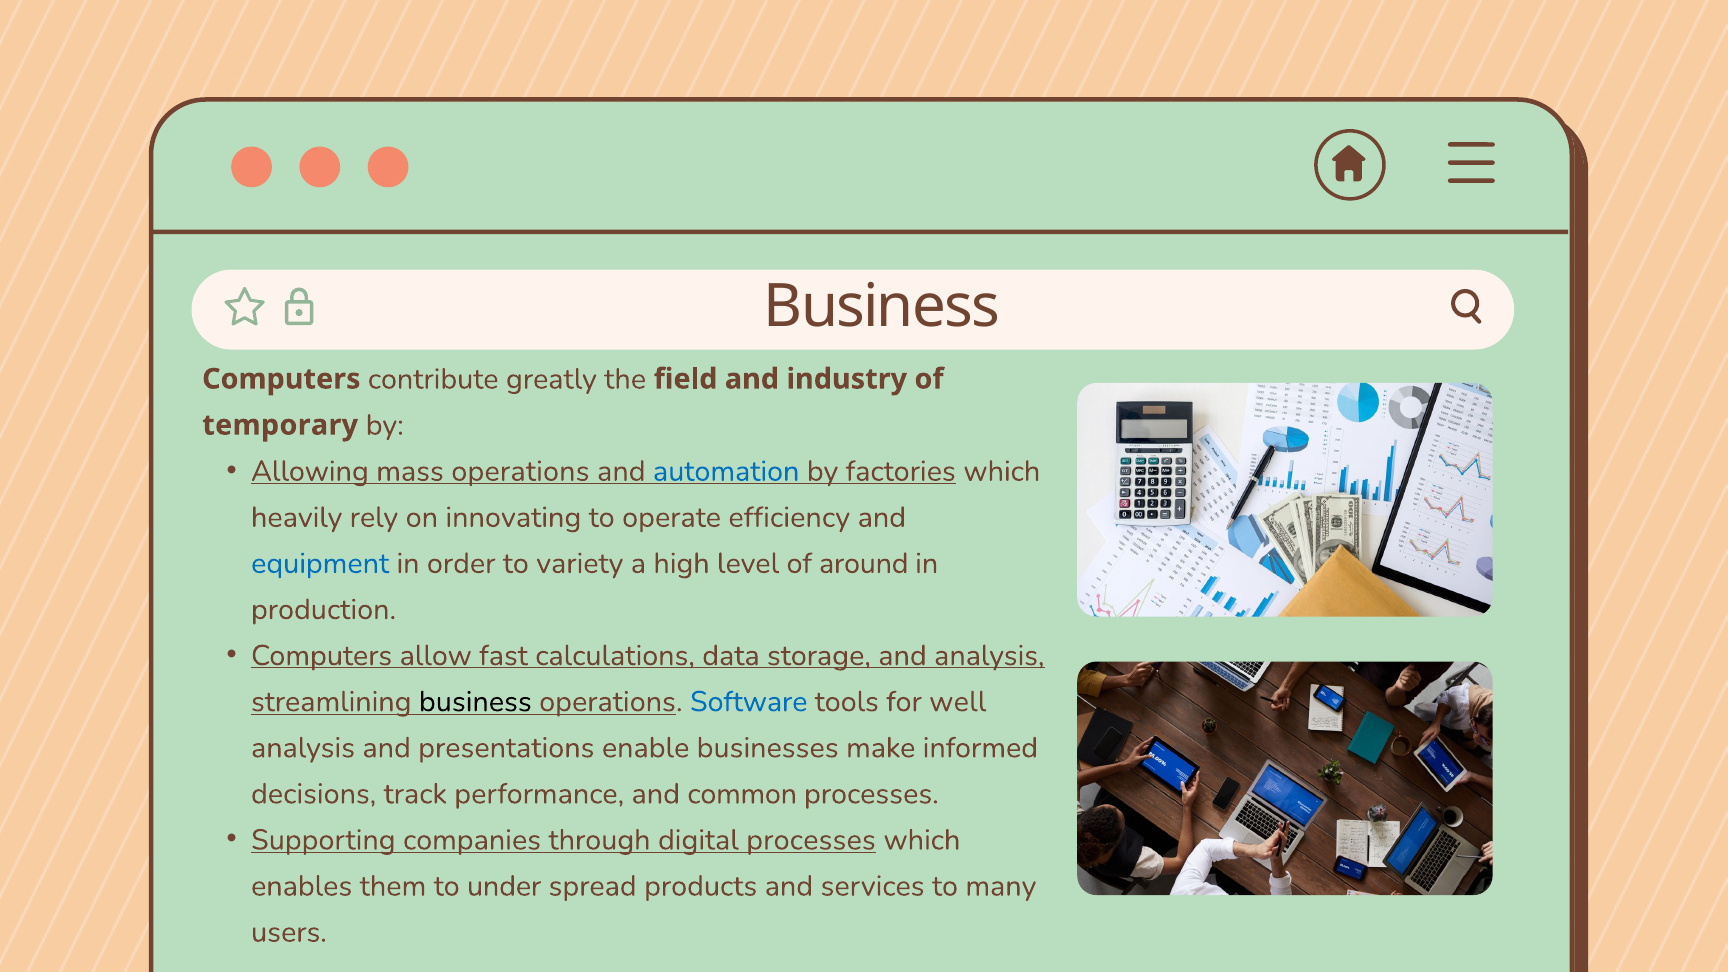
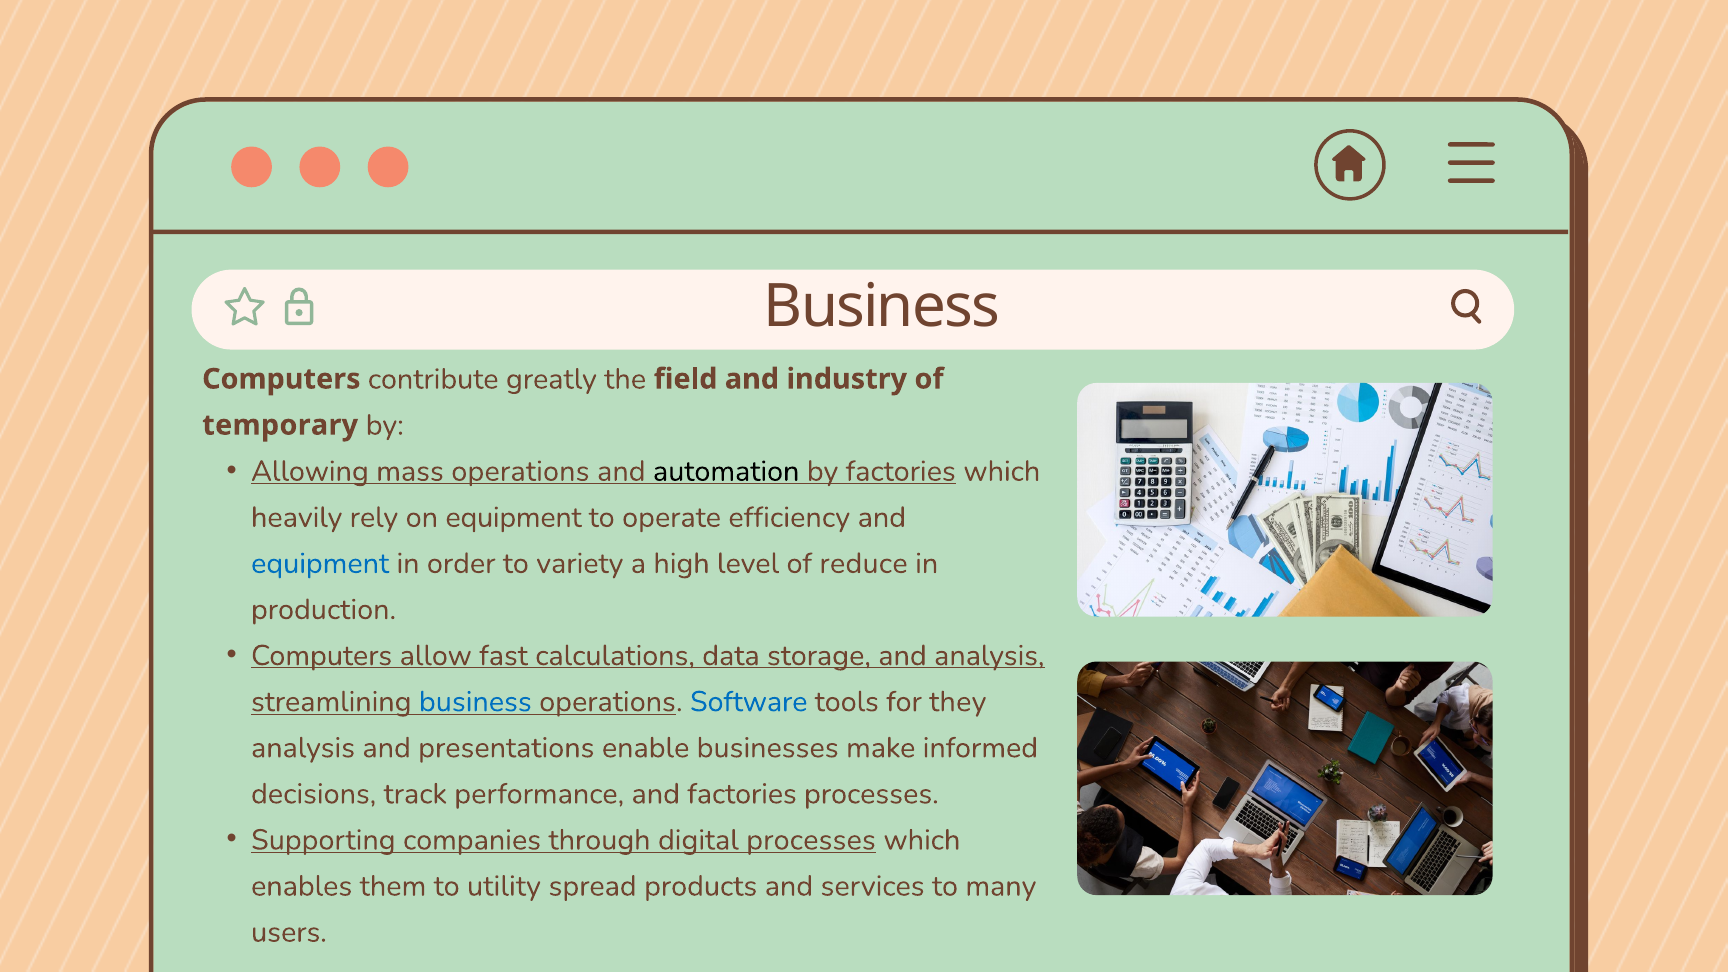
automation colour: blue -> black
on innovating: innovating -> equipment
around: around -> reduce
business at (475, 702) colour: black -> blue
well: well -> they
and common: common -> factories
under: under -> utility
